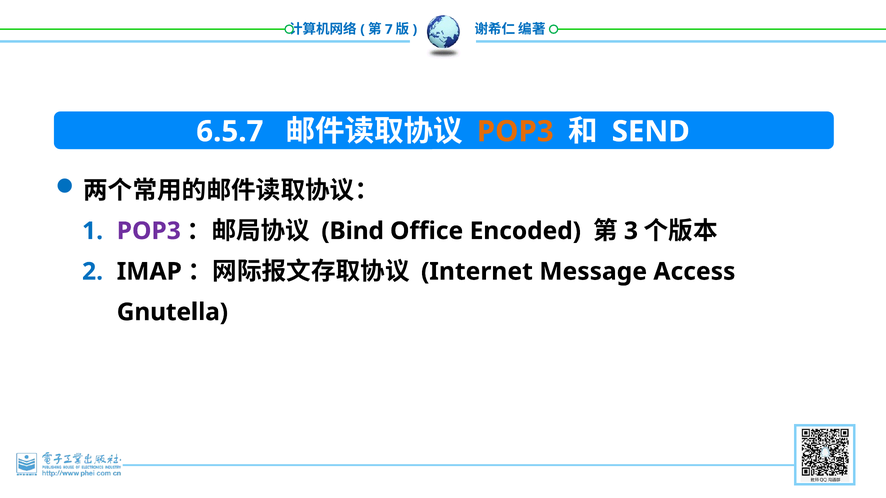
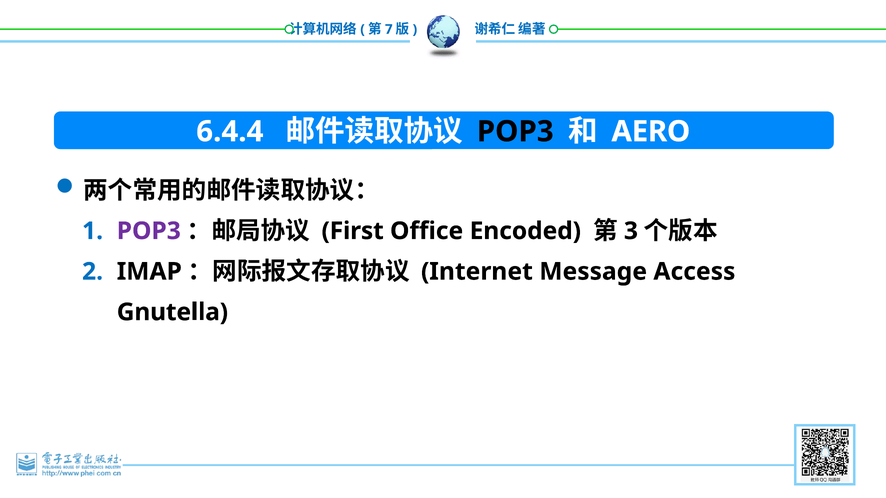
6.5.7: 6.5.7 -> 6.4.4
POP3 at (515, 132) colour: orange -> black
SEND: SEND -> AERO
Bind: Bind -> First
